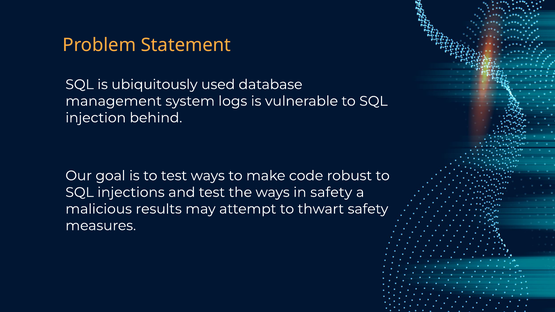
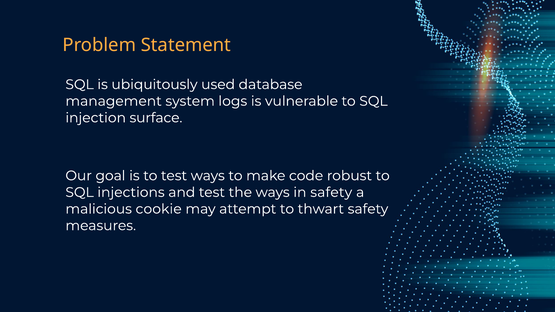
behind: behind -> surface
results: results -> cookie
